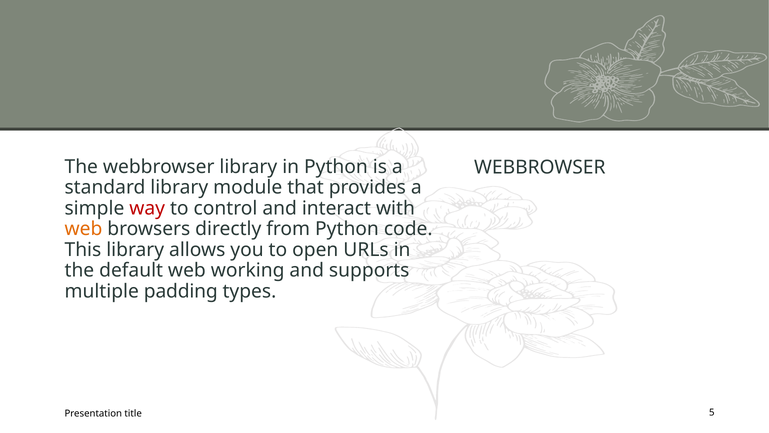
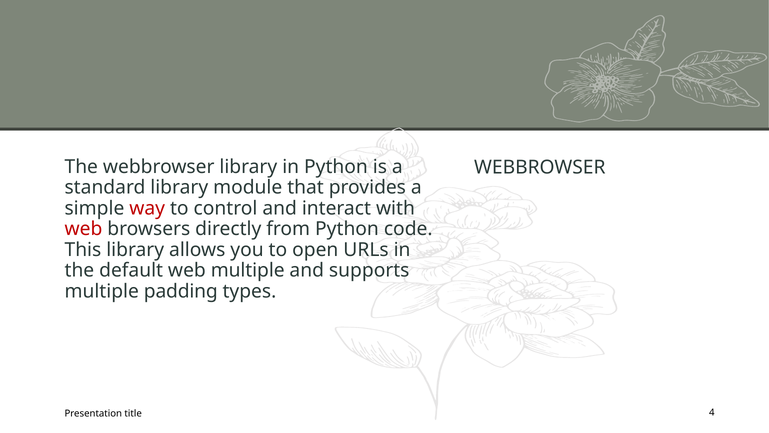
web at (83, 229) colour: orange -> red
web working: working -> multiple
5: 5 -> 4
